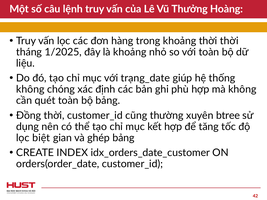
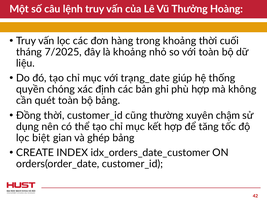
thời thời: thời -> cuối
1/2025: 1/2025 -> 7/2025
không at (30, 89): không -> quyền
btree: btree -> chậm
